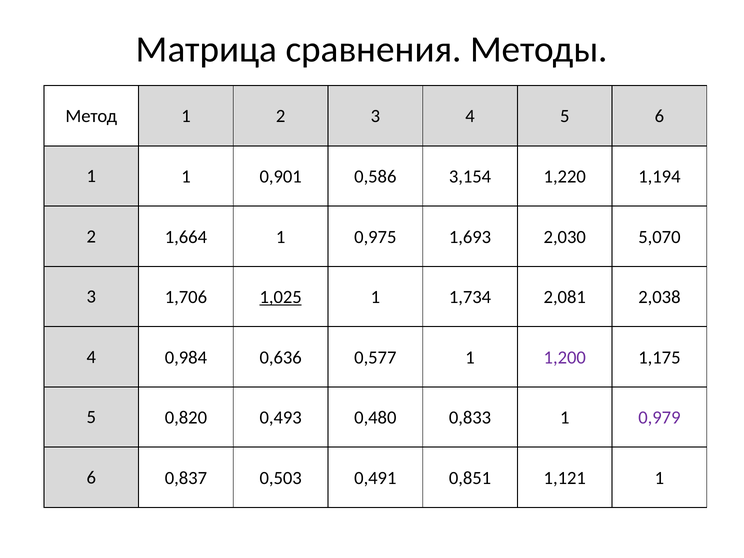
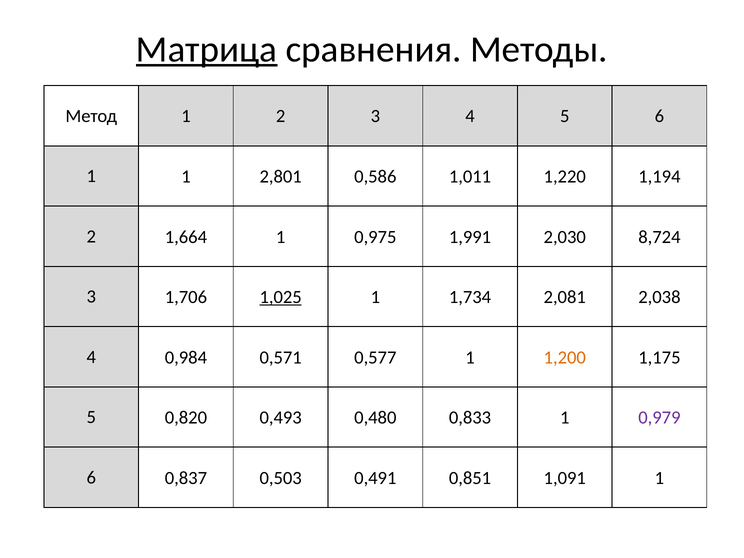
Матрица underline: none -> present
0,901: 0,901 -> 2,801
3,154: 3,154 -> 1,011
1,693: 1,693 -> 1,991
5,070: 5,070 -> 8,724
0,636: 0,636 -> 0,571
1,200 colour: purple -> orange
1,121: 1,121 -> 1,091
